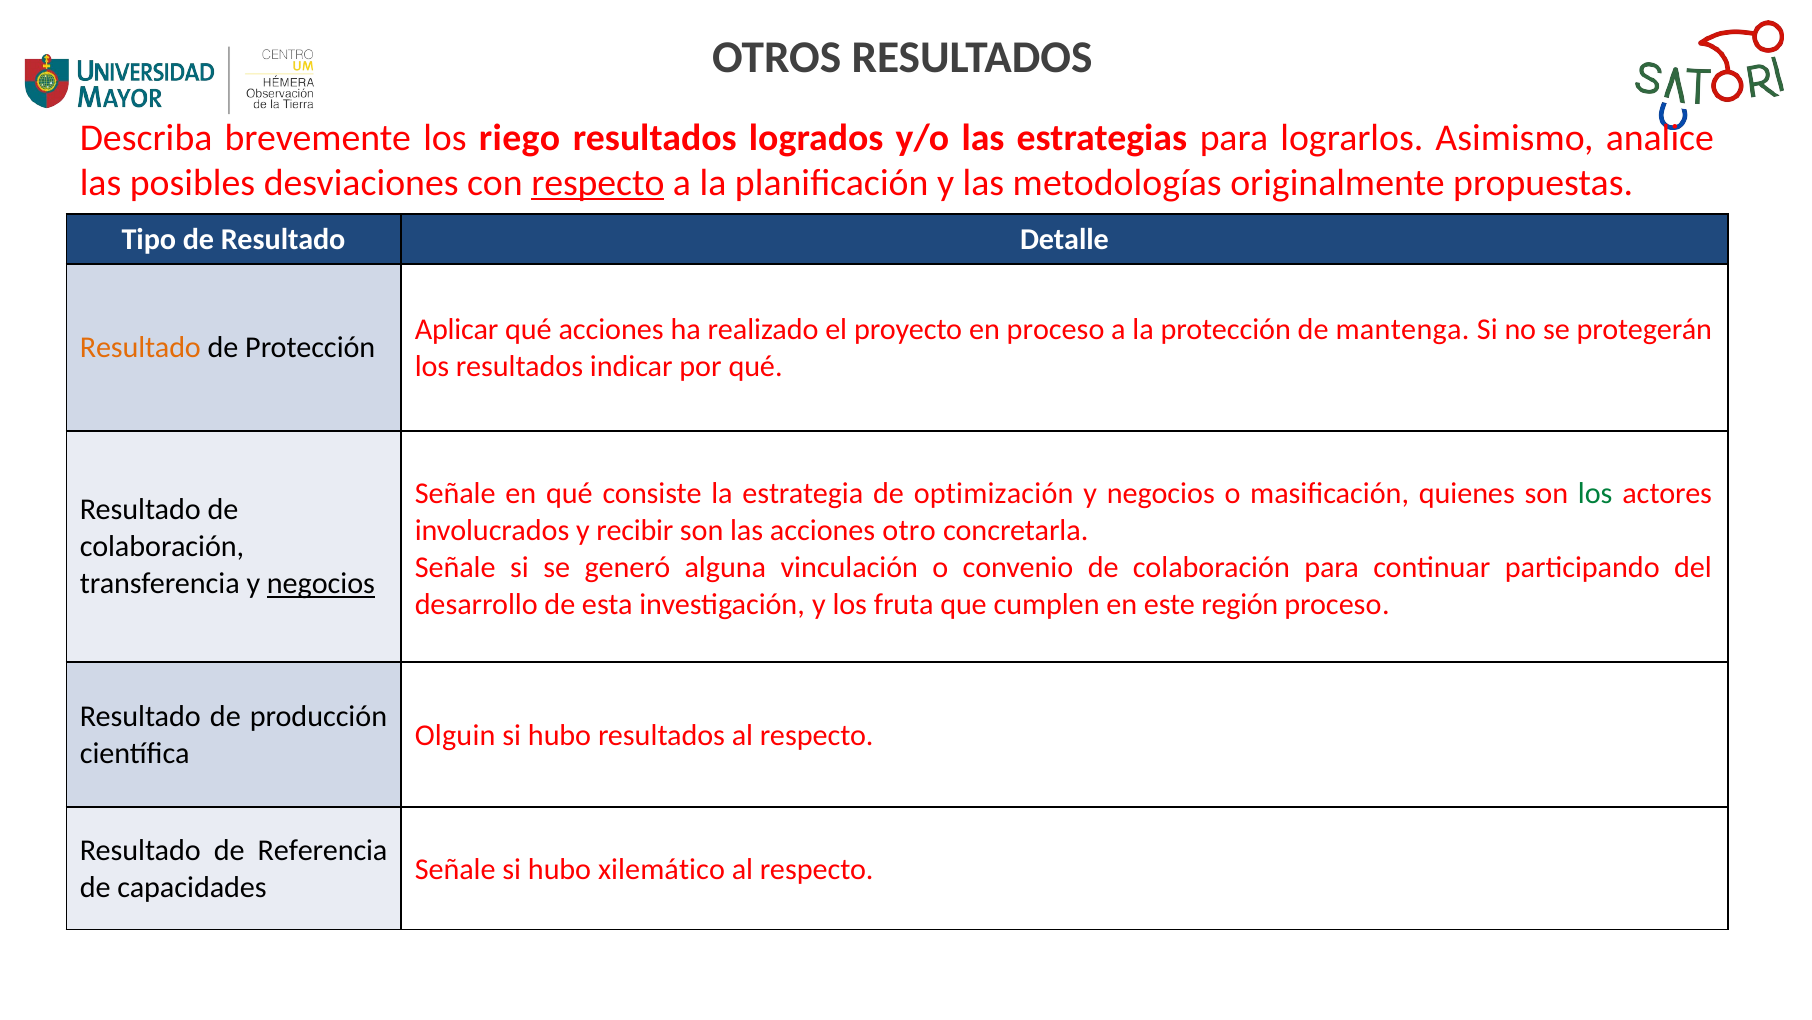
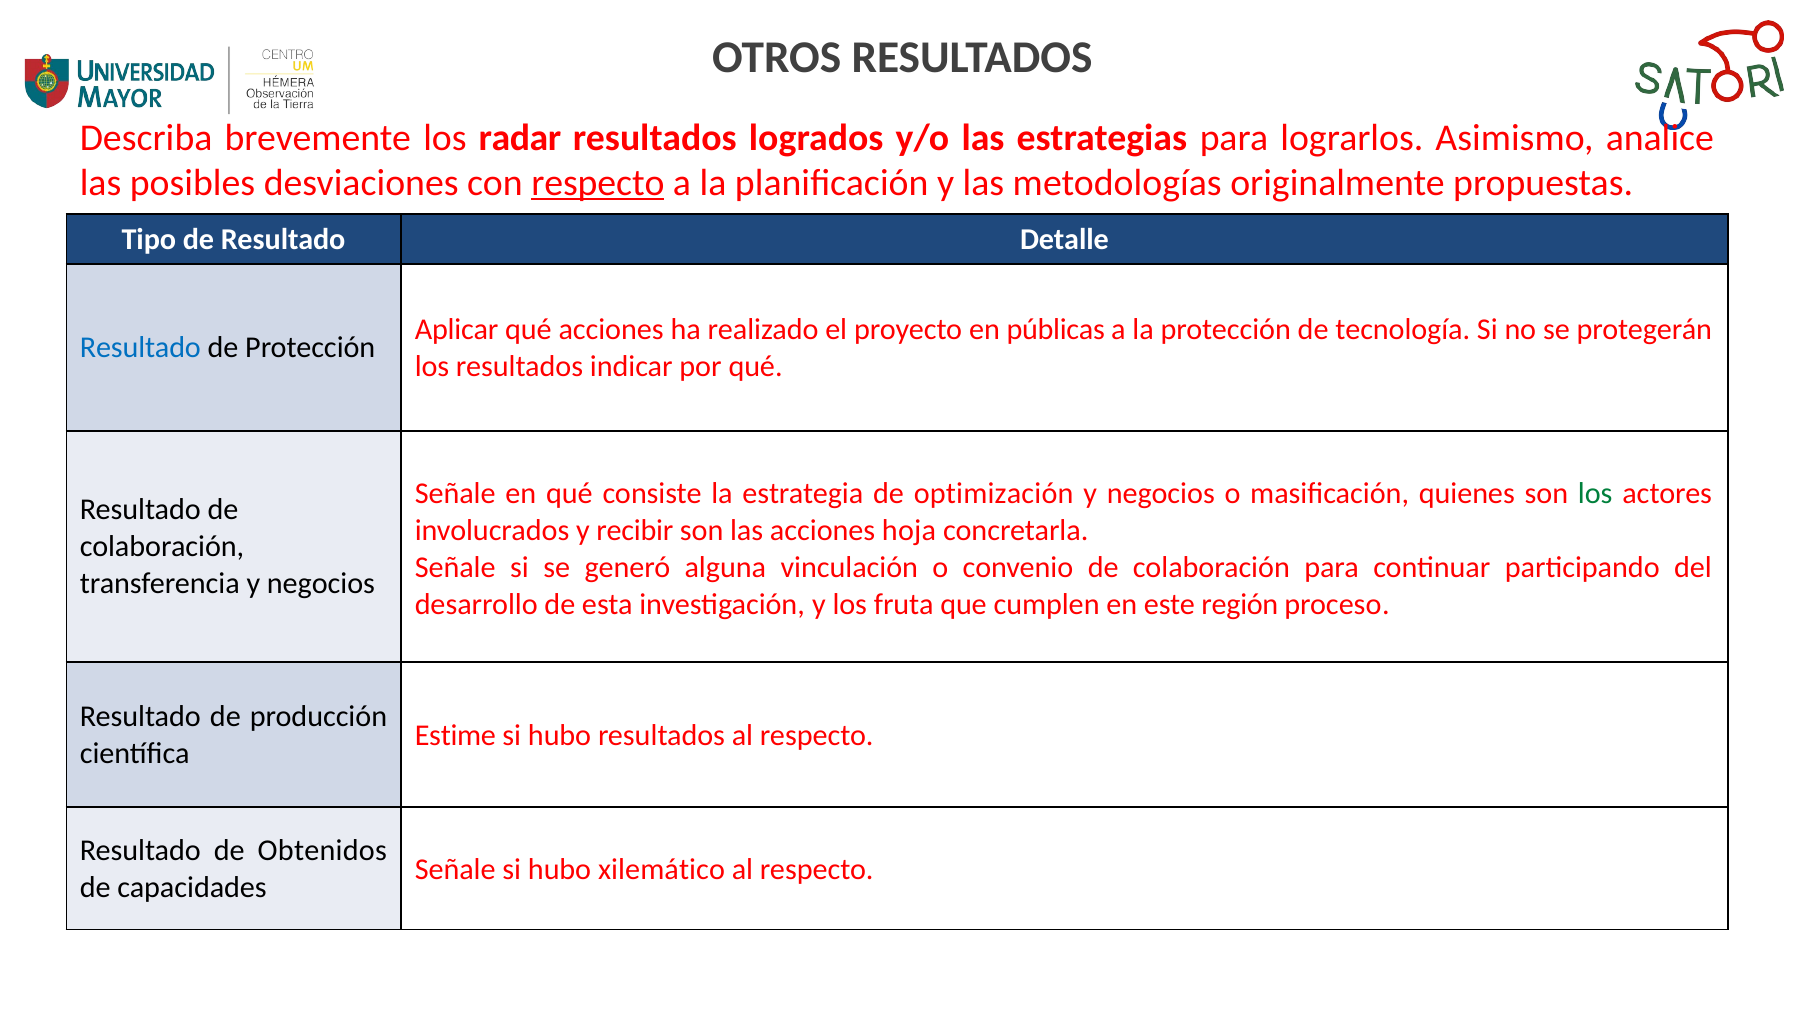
riego: riego -> radar
en proceso: proceso -> públicas
mantenga: mantenga -> tecnología
Resultado at (140, 348) colour: orange -> blue
otro: otro -> hoja
negocios at (321, 584) underline: present -> none
Olguin: Olguin -> Estime
Referencia: Referencia -> Obtenidos
